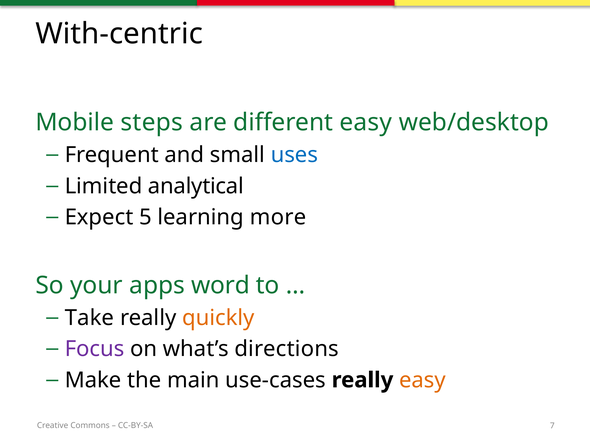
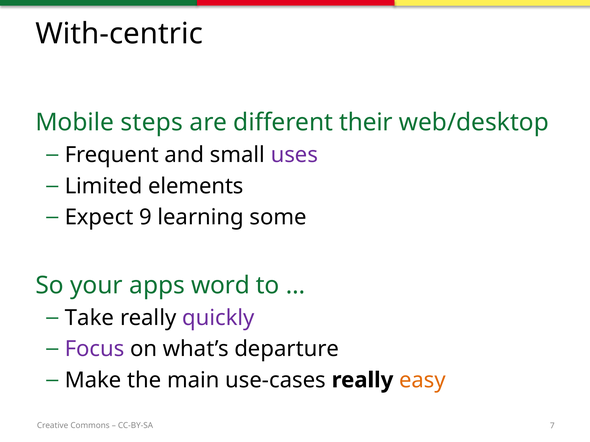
different easy: easy -> their
uses colour: blue -> purple
analytical: analytical -> elements
5: 5 -> 9
more: more -> some
quickly colour: orange -> purple
directions: directions -> departure
